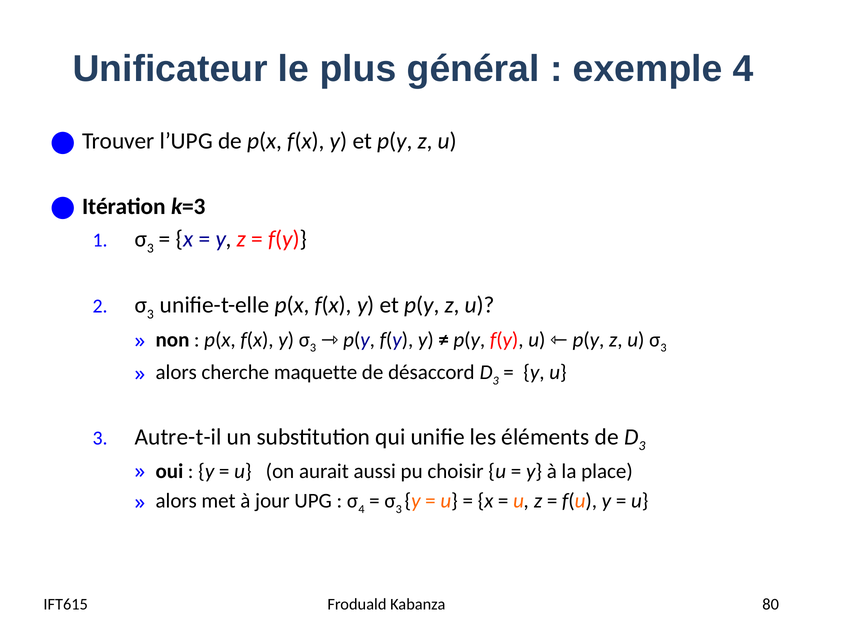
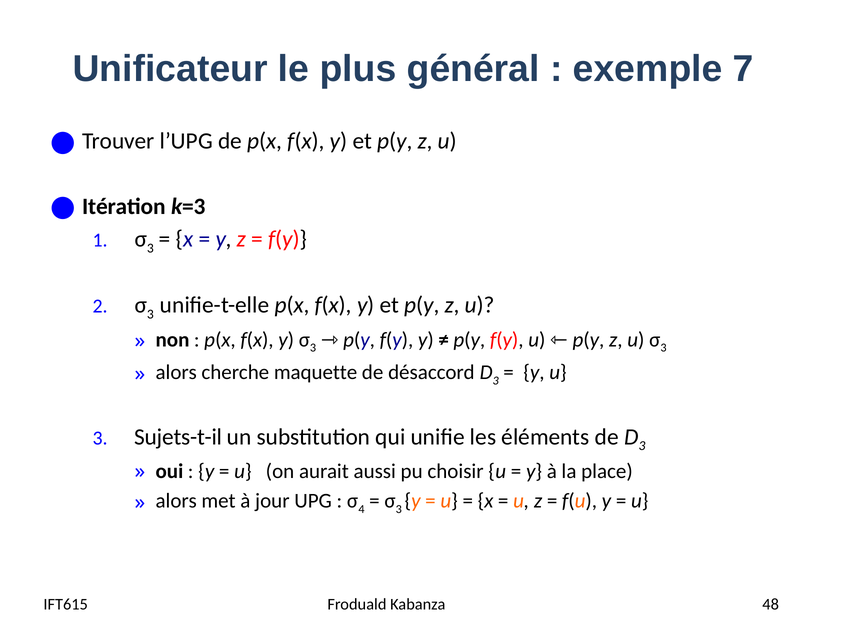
exemple 4: 4 -> 7
Autre-t-il: Autre-t-il -> Sujets-t-il
80: 80 -> 48
